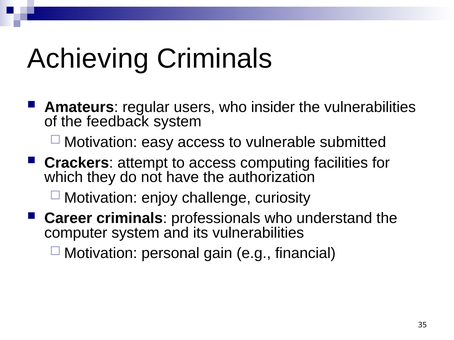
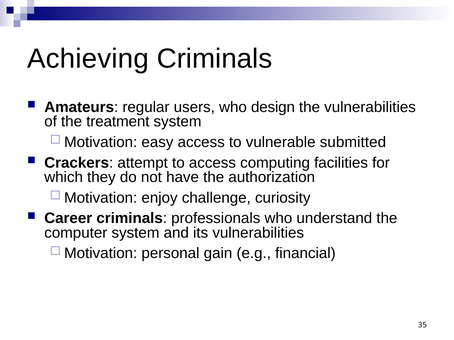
insider: insider -> design
feedback: feedback -> treatment
